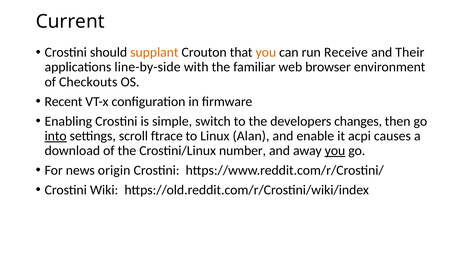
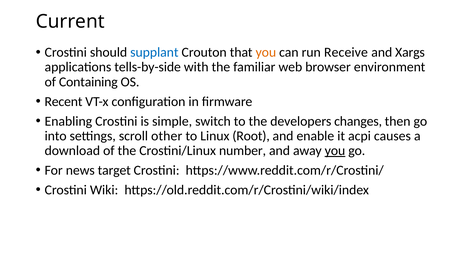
supplant colour: orange -> blue
Their: Their -> Xargs
line-by-side: line-by-side -> tells-by-side
Checkouts: Checkouts -> Containing
into underline: present -> none
ftrace: ftrace -> other
Alan: Alan -> Root
origin: origin -> target
